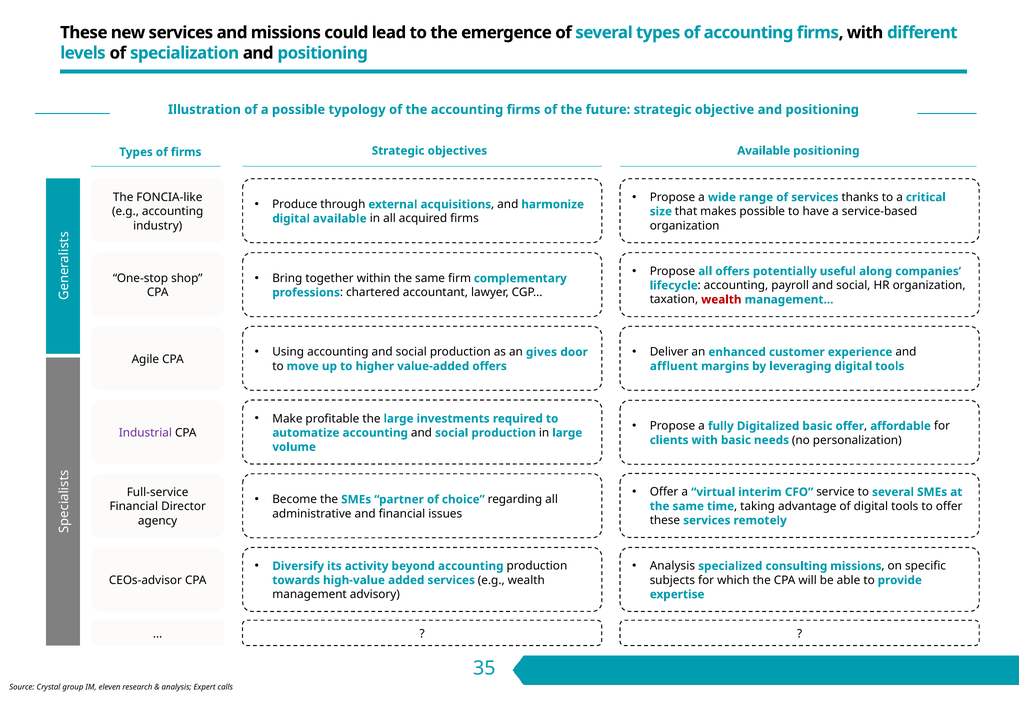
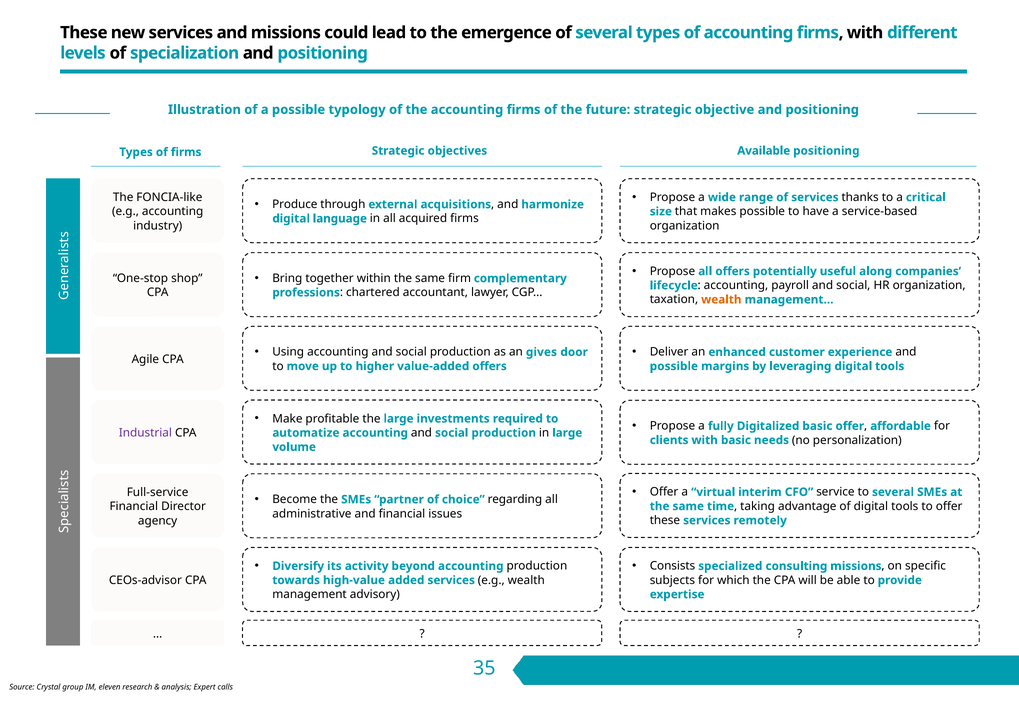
digital available: available -> language
wealth at (721, 299) colour: red -> orange
affluent at (674, 366): affluent -> possible
Analysis at (672, 566): Analysis -> Consists
